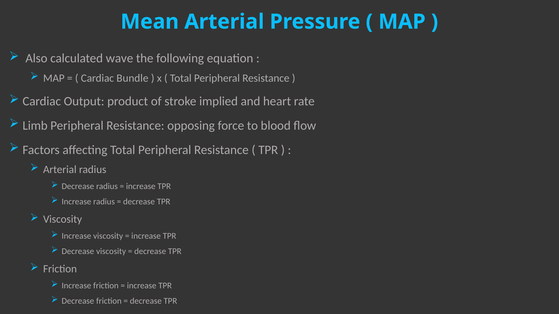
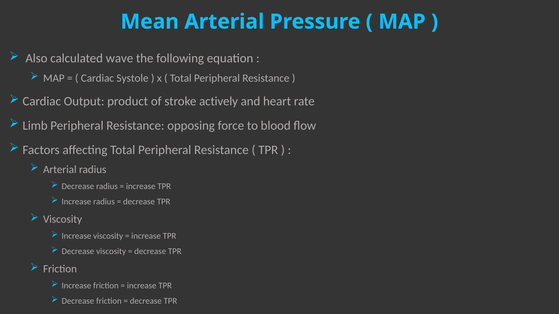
Bundle: Bundle -> Systole
implied: implied -> actively
